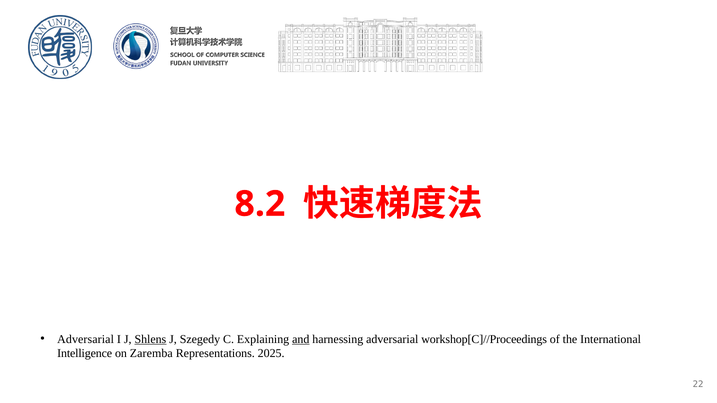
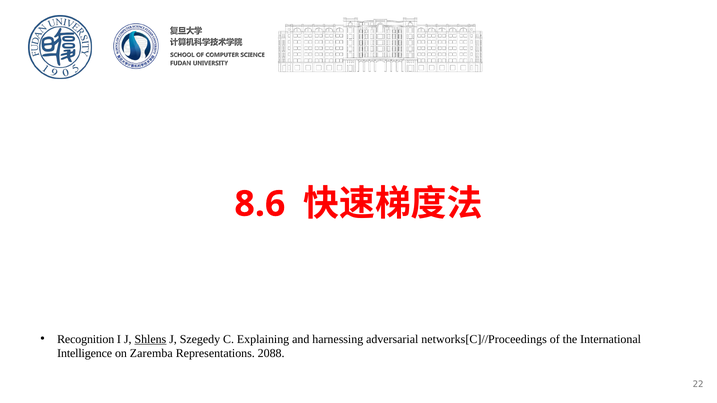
8.2: 8.2 -> 8.6
Adversarial at (86, 339): Adversarial -> Recognition
and underline: present -> none
workshop[C]//Proceedings: workshop[C]//Proceedings -> networks[C]//Proceedings
2025: 2025 -> 2088
